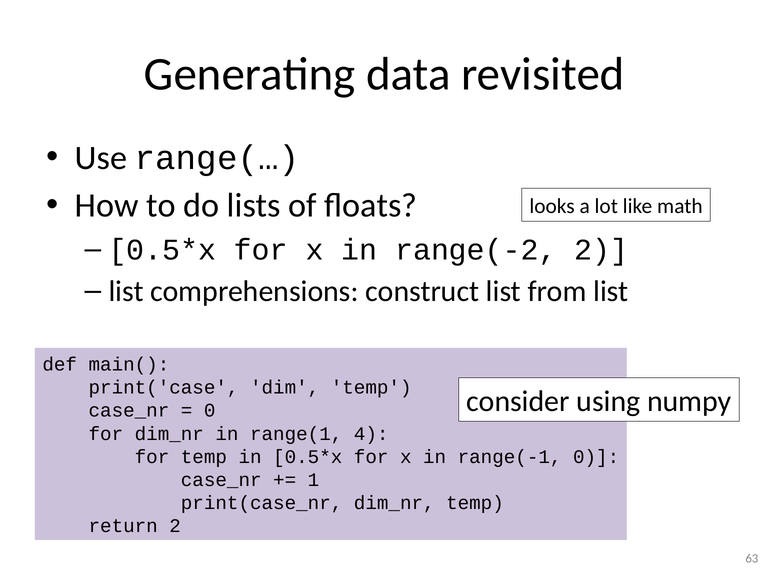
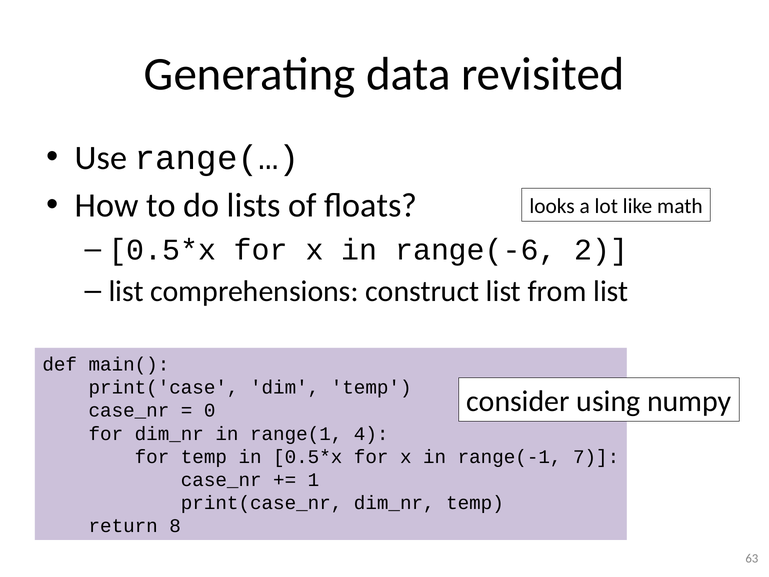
range(-2: range(-2 -> range(-6
range(-1 0: 0 -> 7
return 2: 2 -> 8
